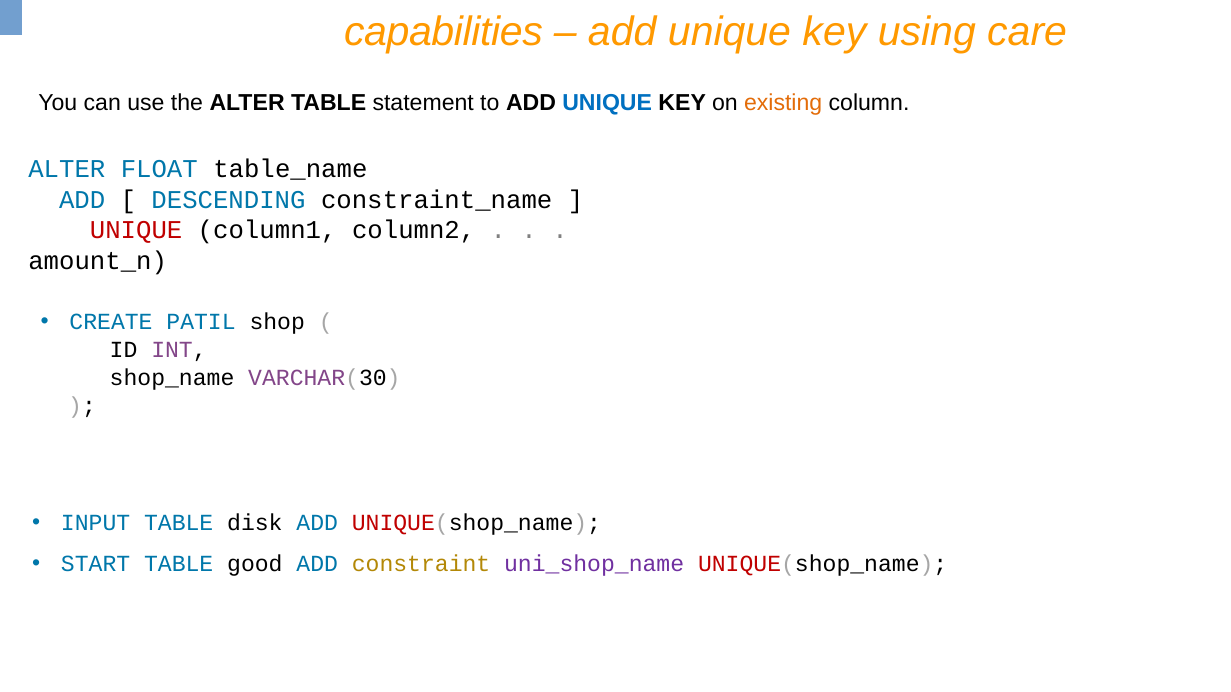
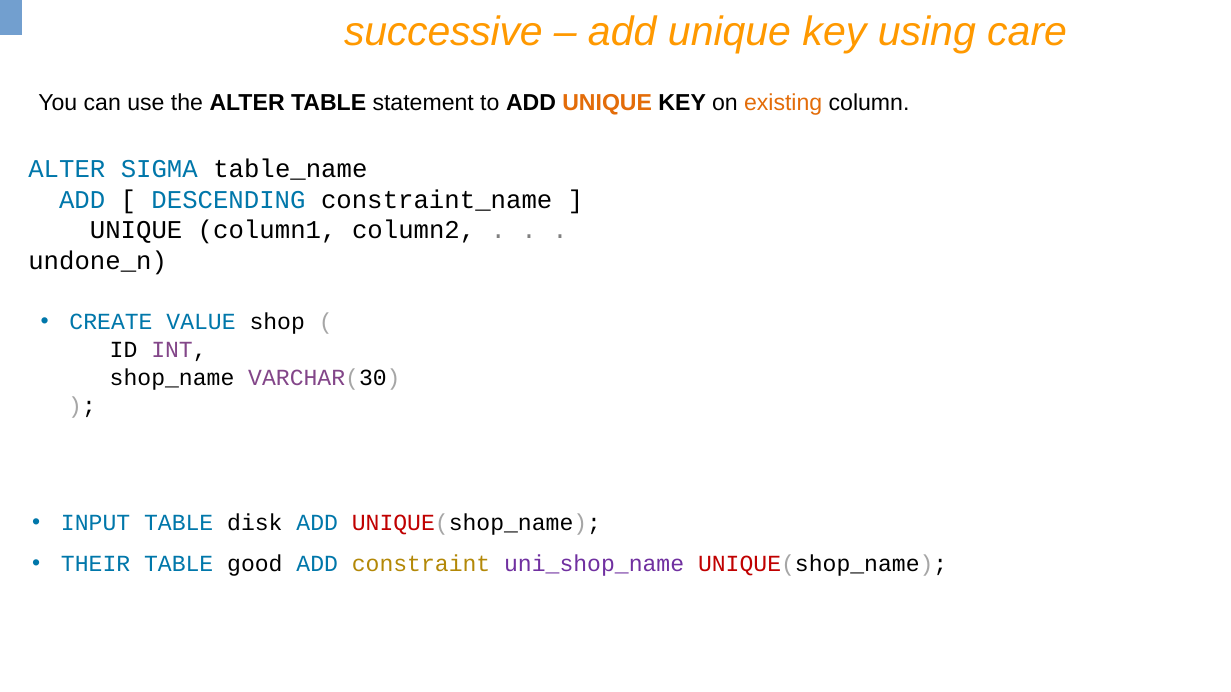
capabilities: capabilities -> successive
UNIQUE at (607, 103) colour: blue -> orange
FLOAT: FLOAT -> SIGMA
UNIQUE at (136, 230) colour: red -> black
amount_n: amount_n -> undone_n
PATIL: PATIL -> VALUE
START: START -> THEIR
